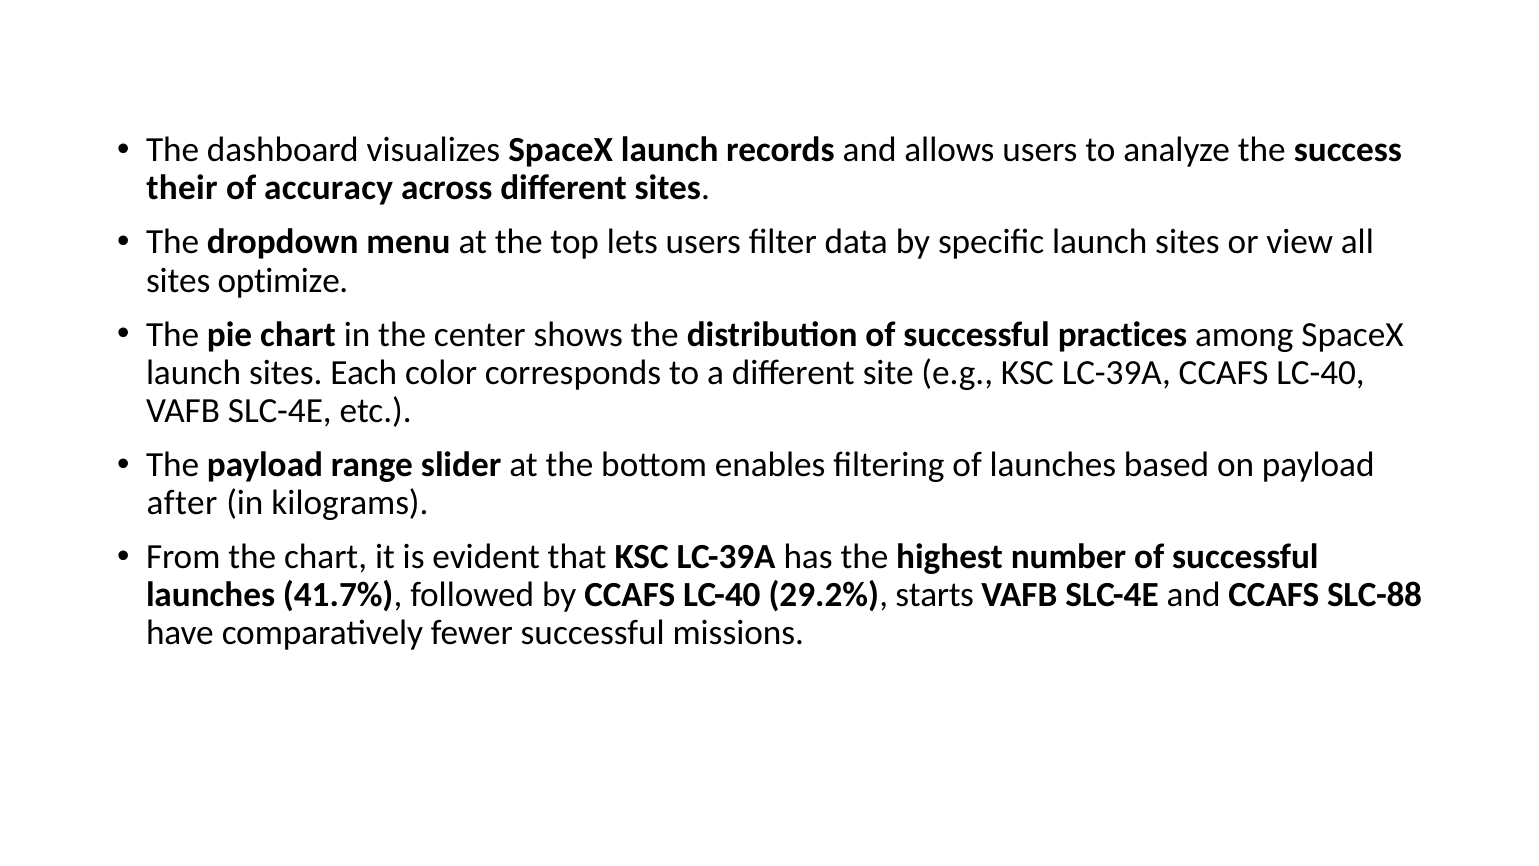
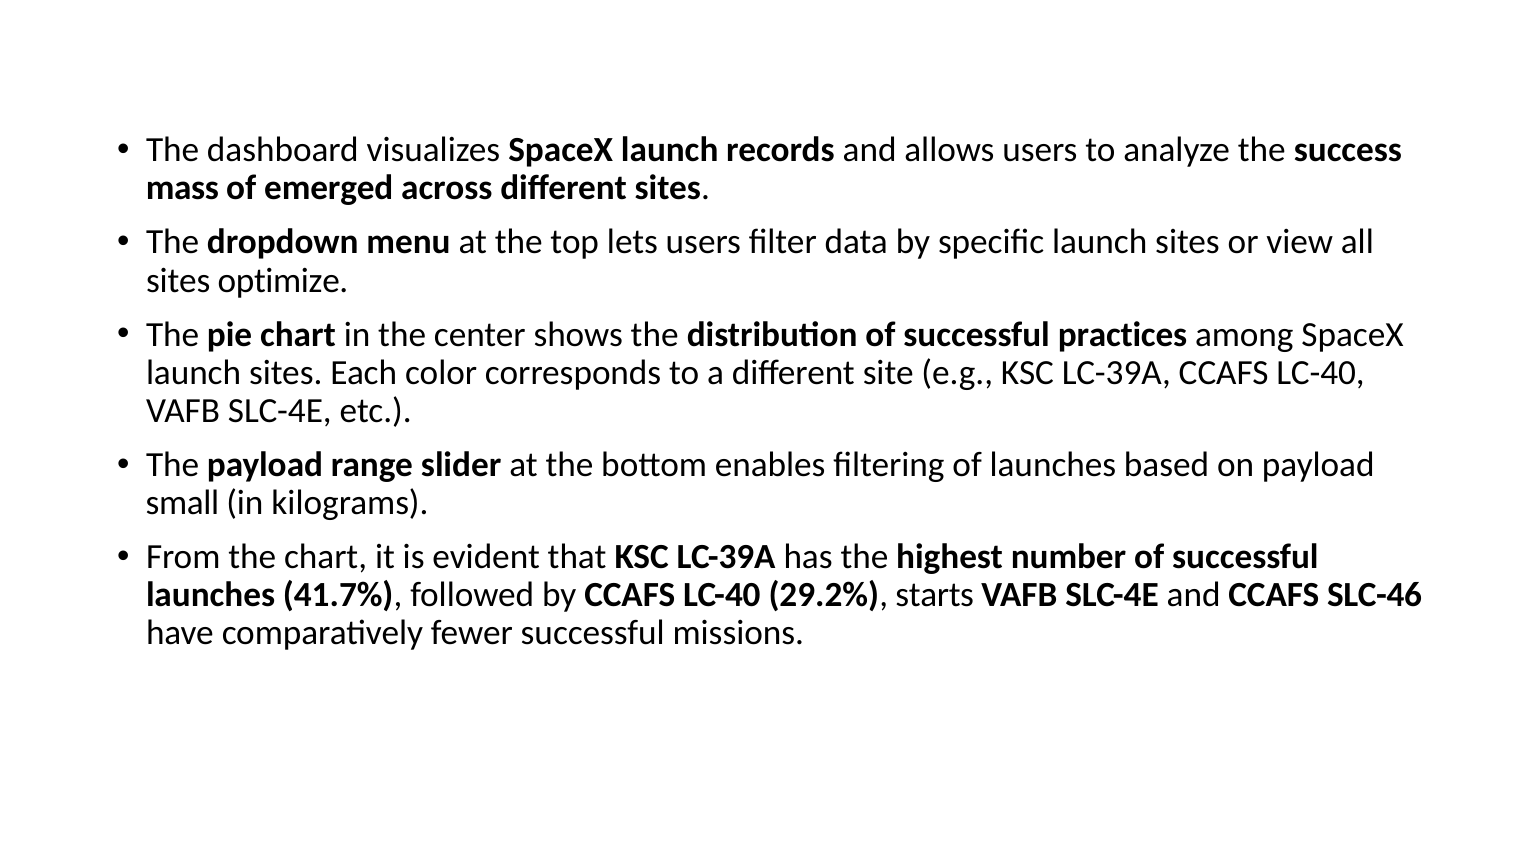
their: their -> mass
accuracy: accuracy -> emerged
after: after -> small
SLC-88: SLC-88 -> SLC-46
